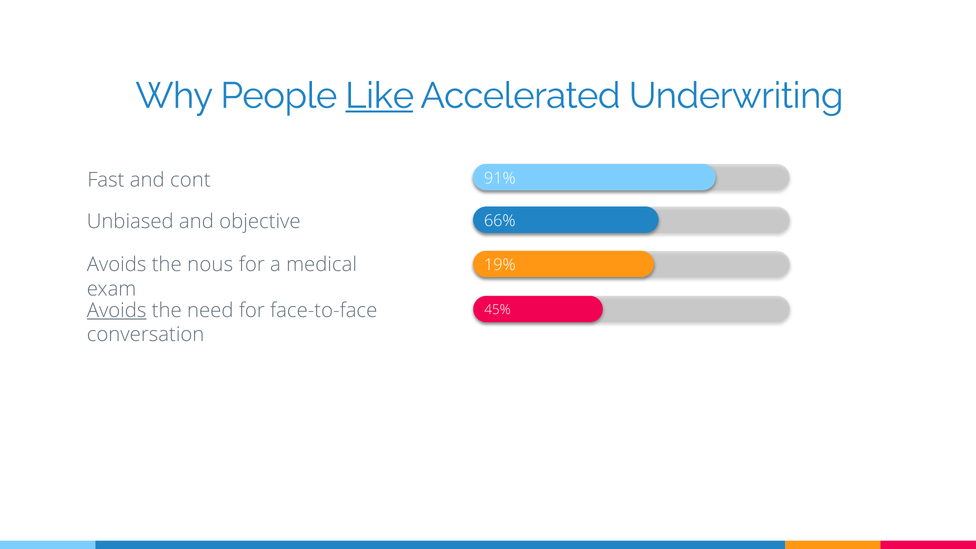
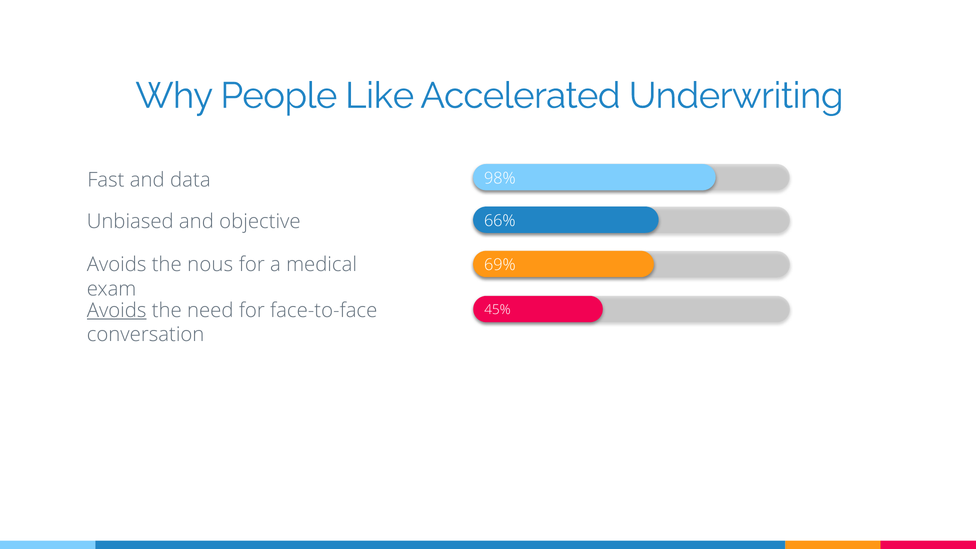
Like underline: present -> none
91%: 91% -> 98%
cont: cont -> data
19%: 19% -> 69%
